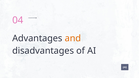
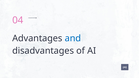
and colour: orange -> blue
